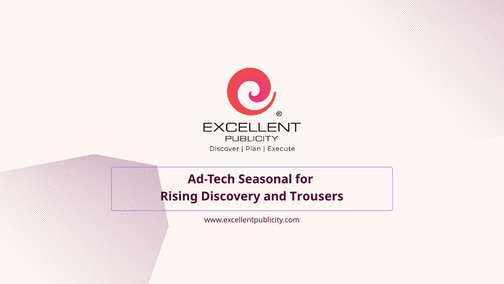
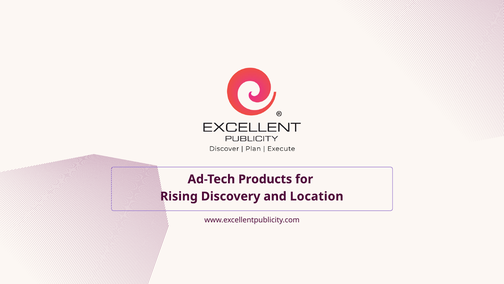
Seasonal: Seasonal -> Products
Trousers: Trousers -> Location
